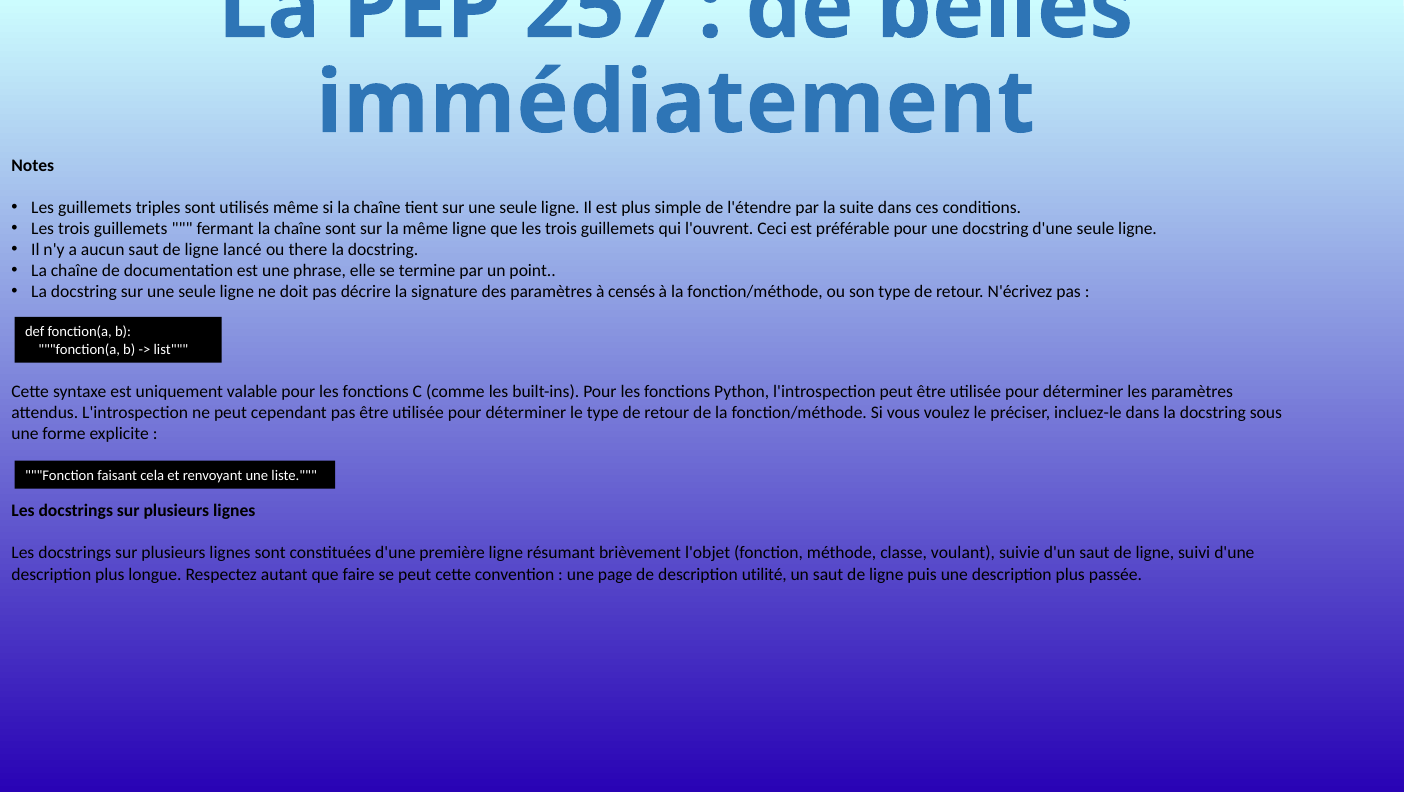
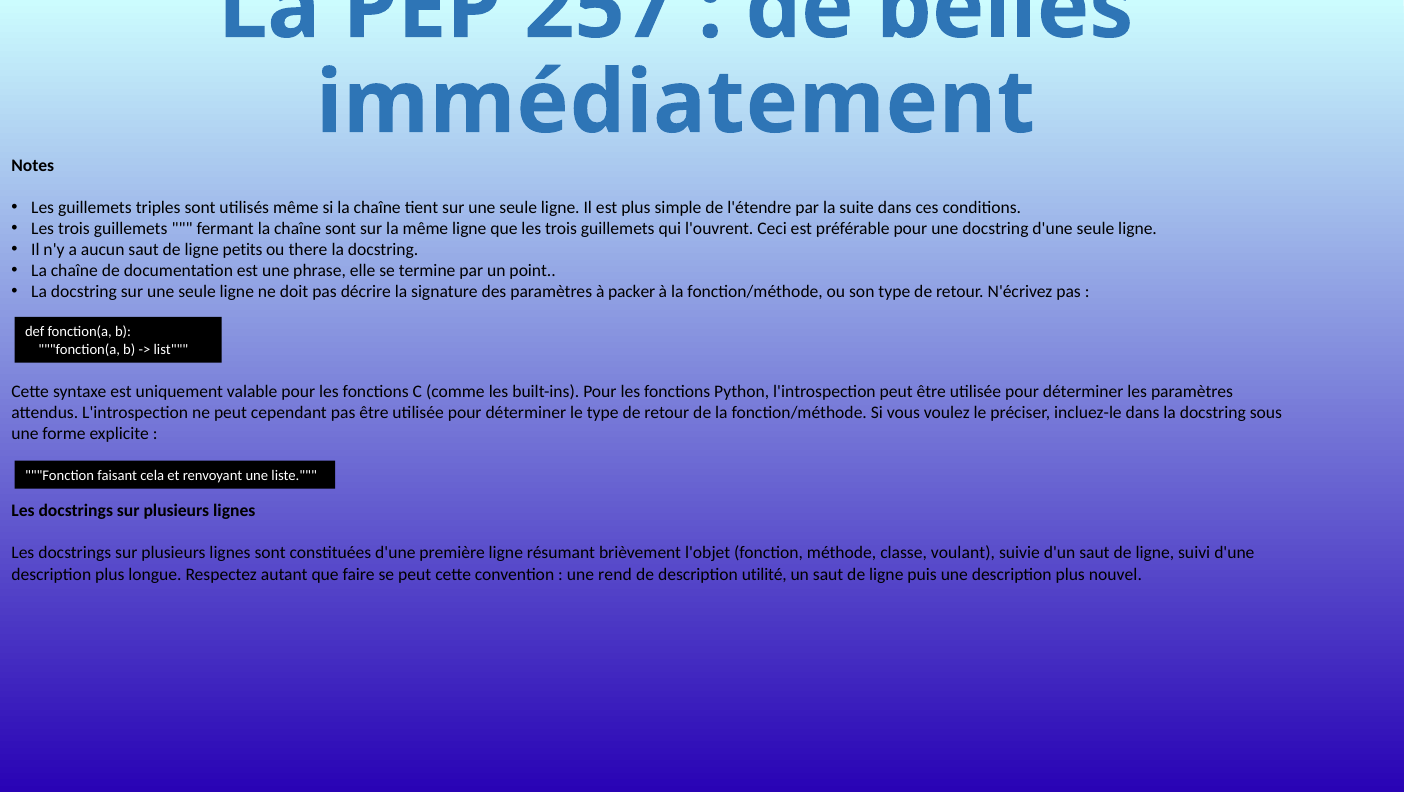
lancé: lancé -> petits
censés: censés -> packer
page: page -> rend
passée: passée -> nouvel
